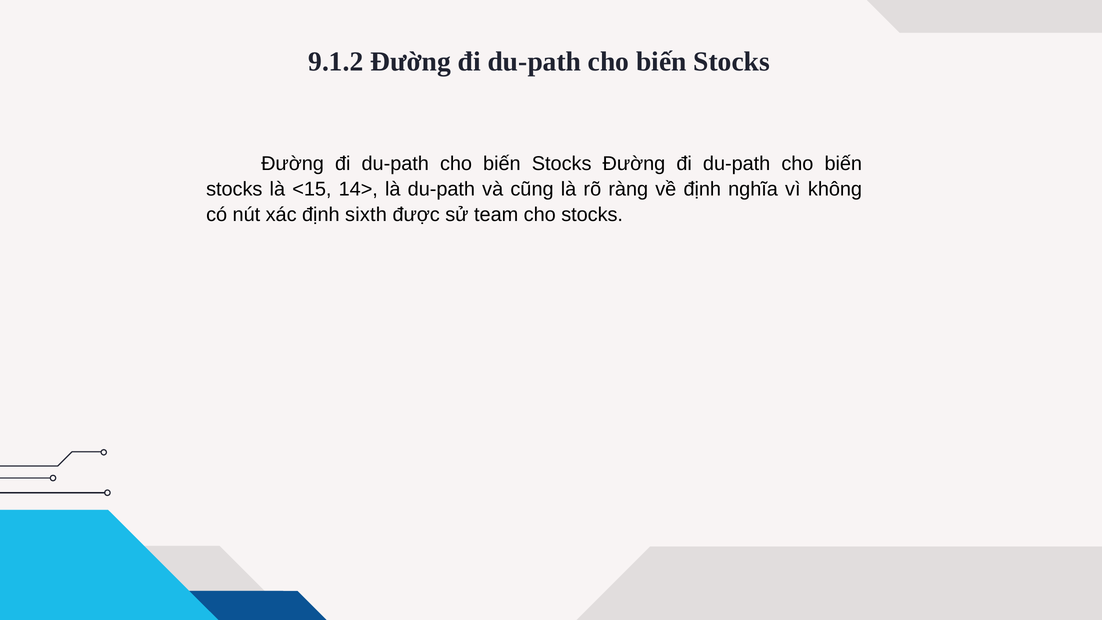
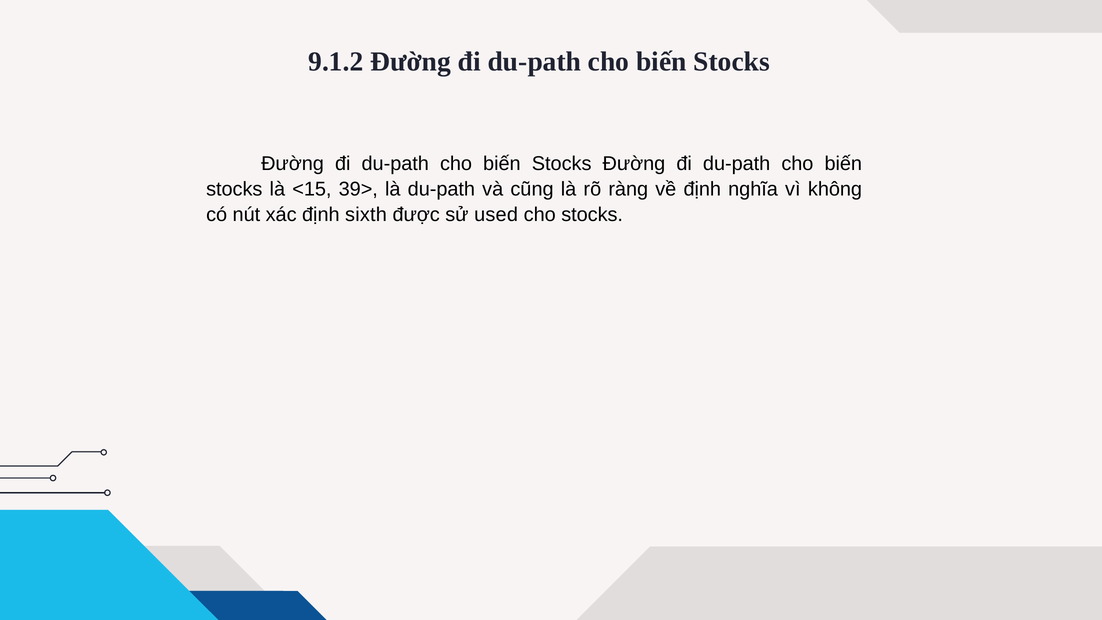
14>: 14> -> 39>
team: team -> used
